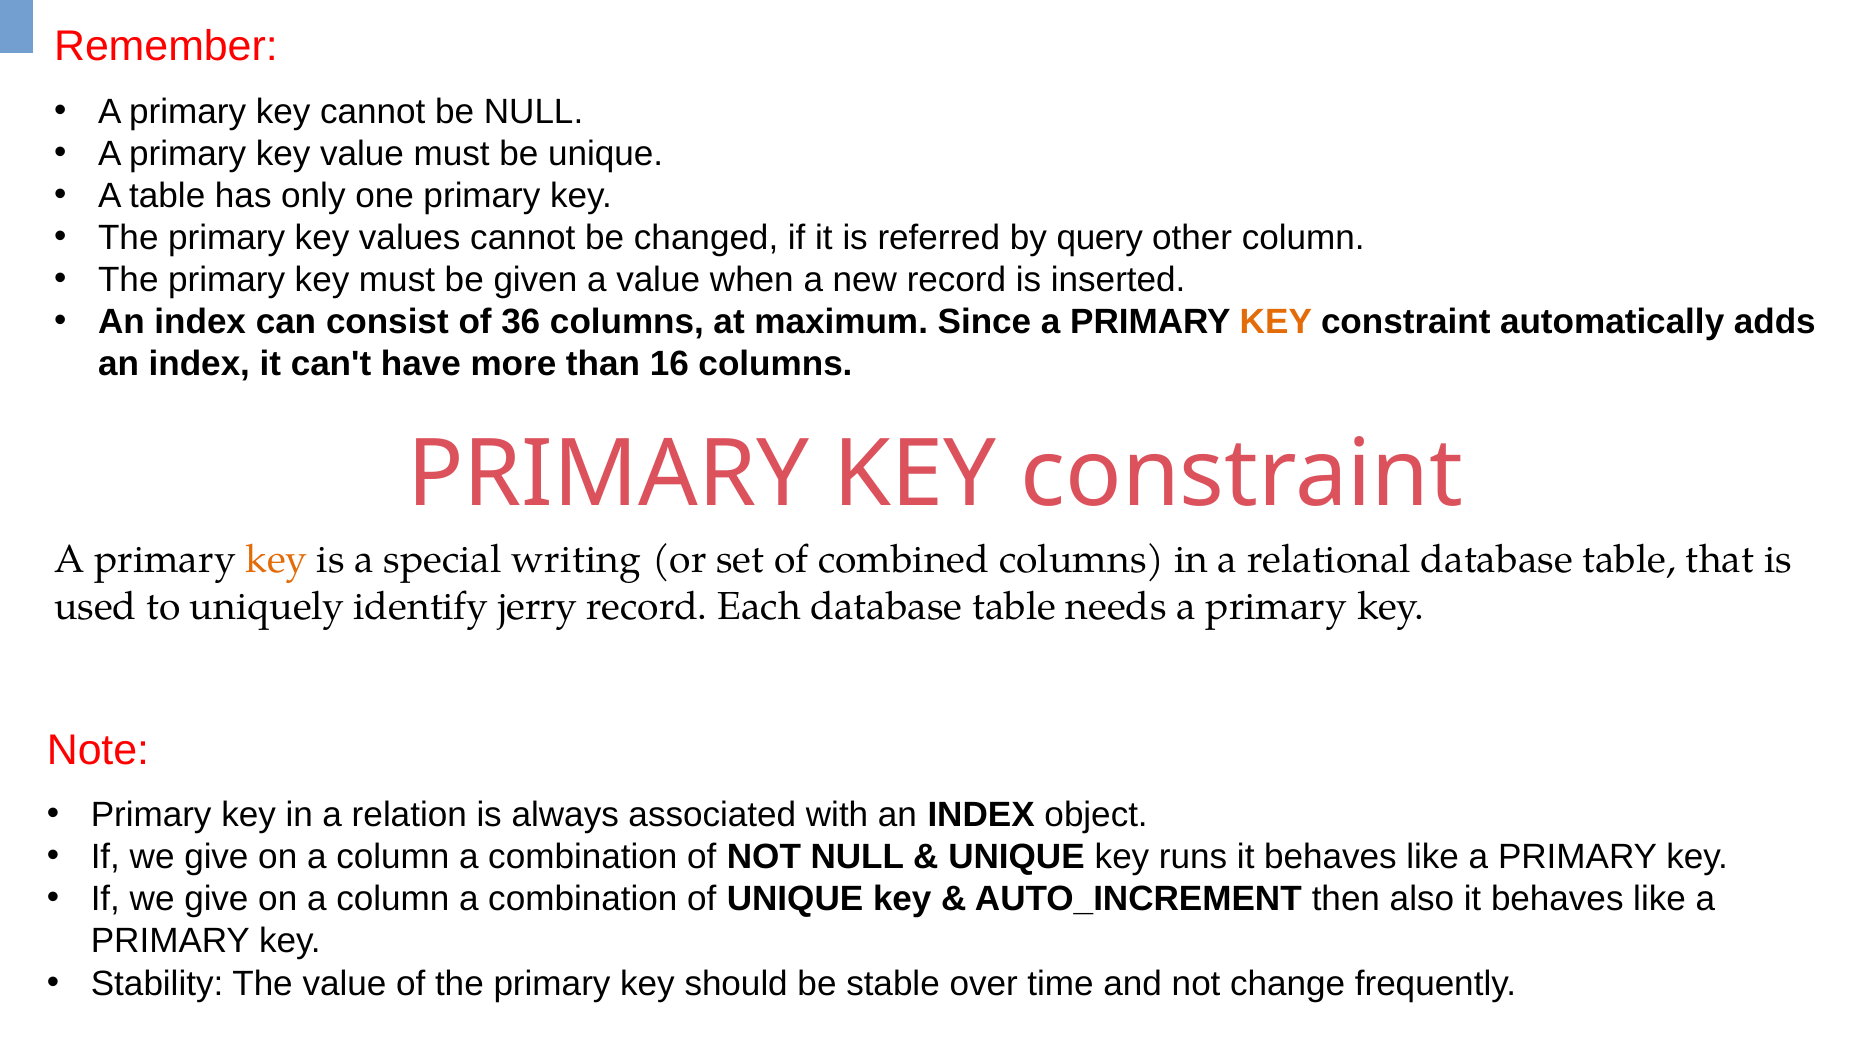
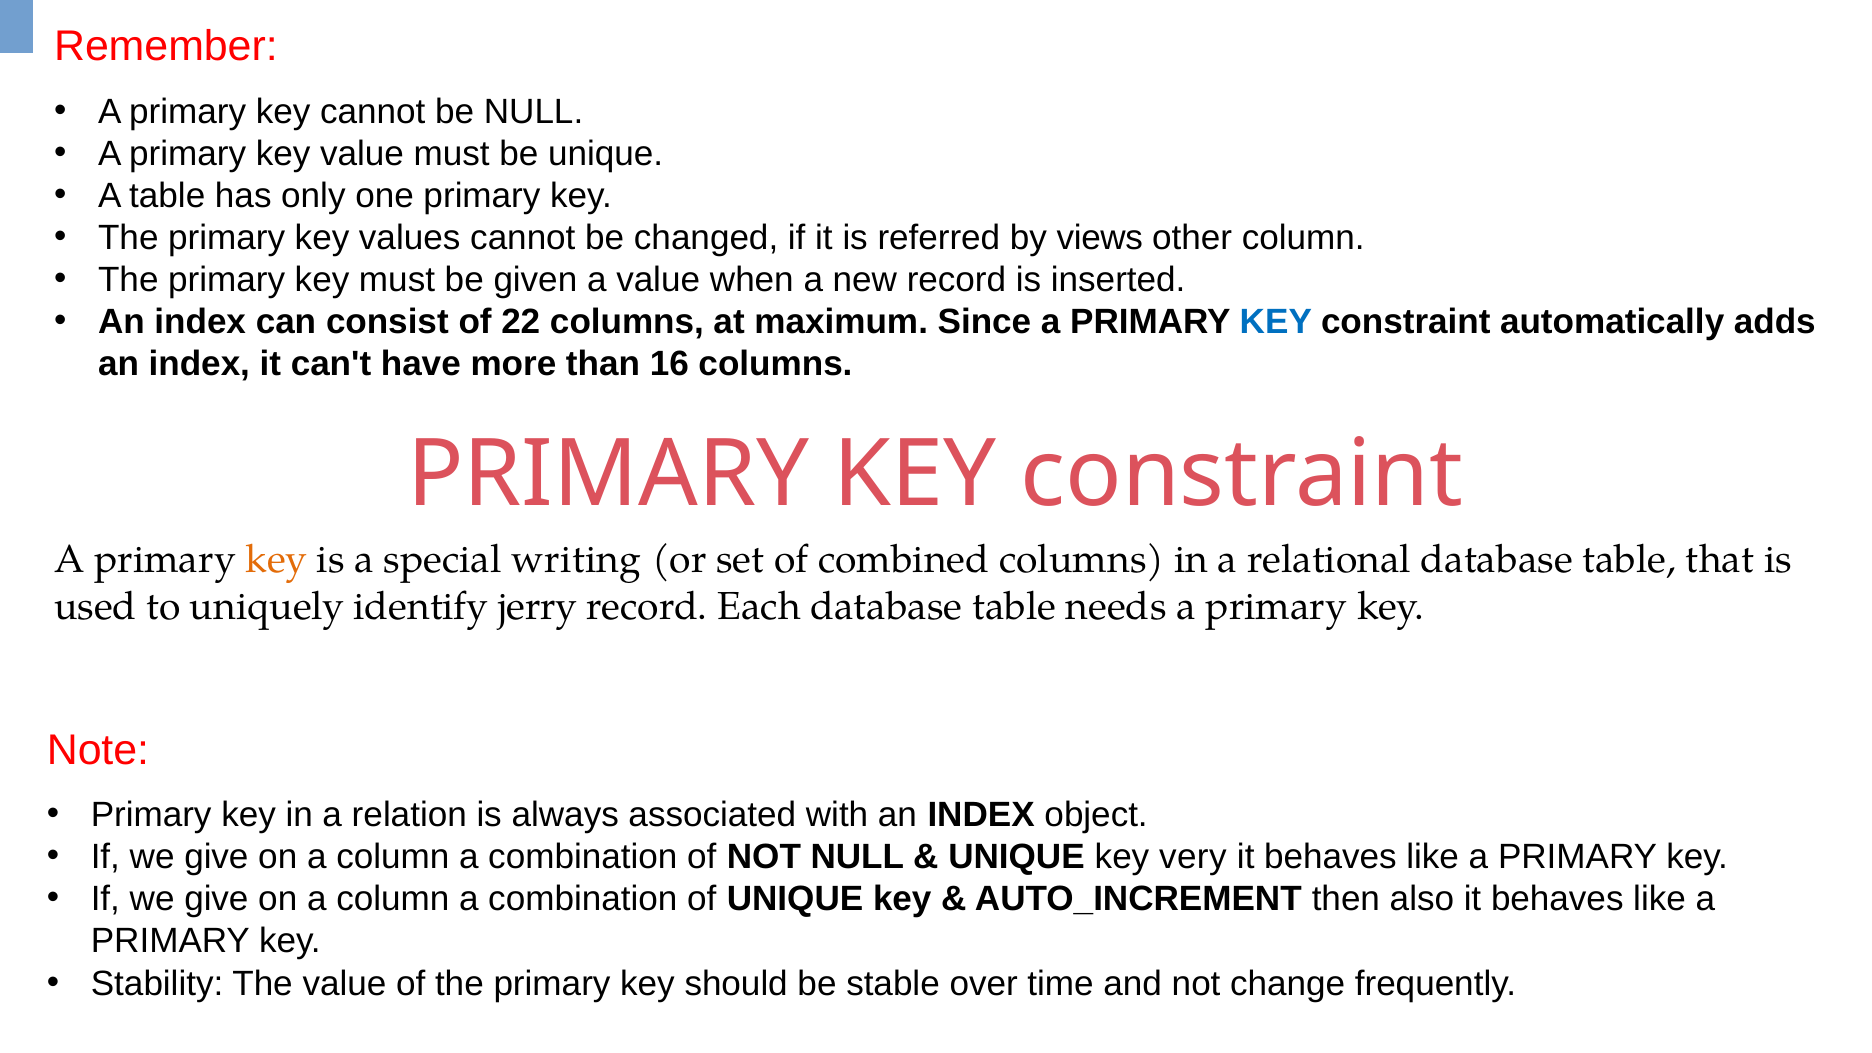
query: query -> views
36: 36 -> 22
KEY at (1276, 322) colour: orange -> blue
runs: runs -> very
